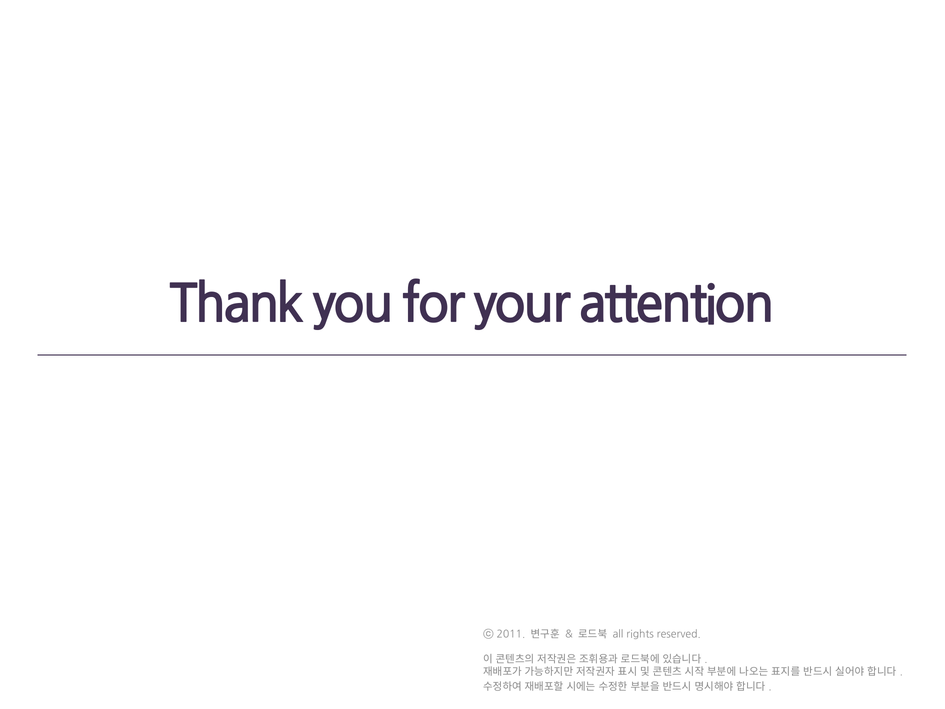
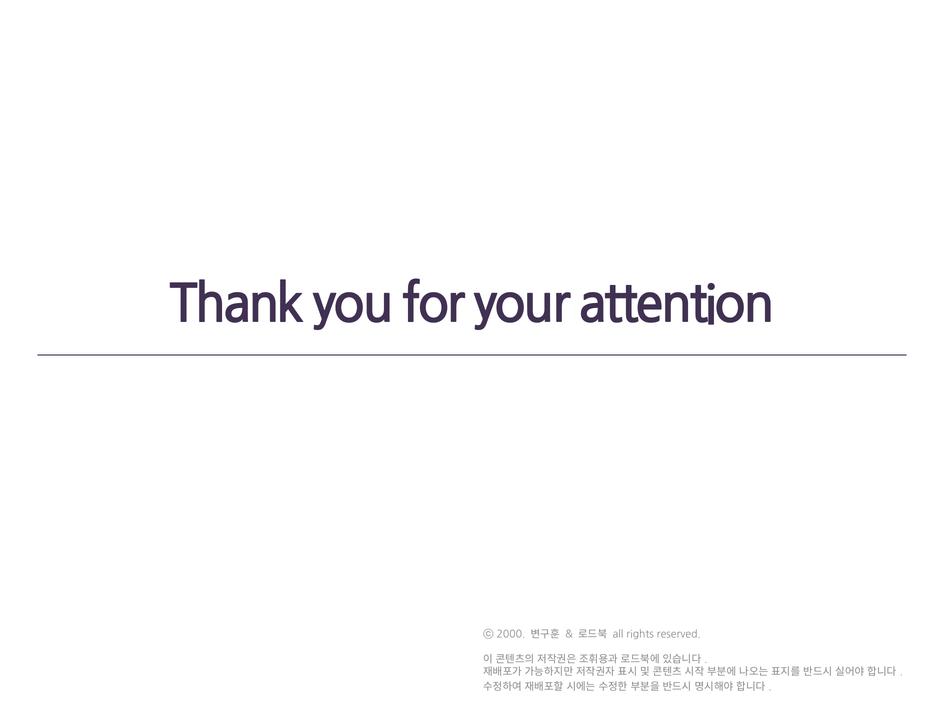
2011: 2011 -> 2000
